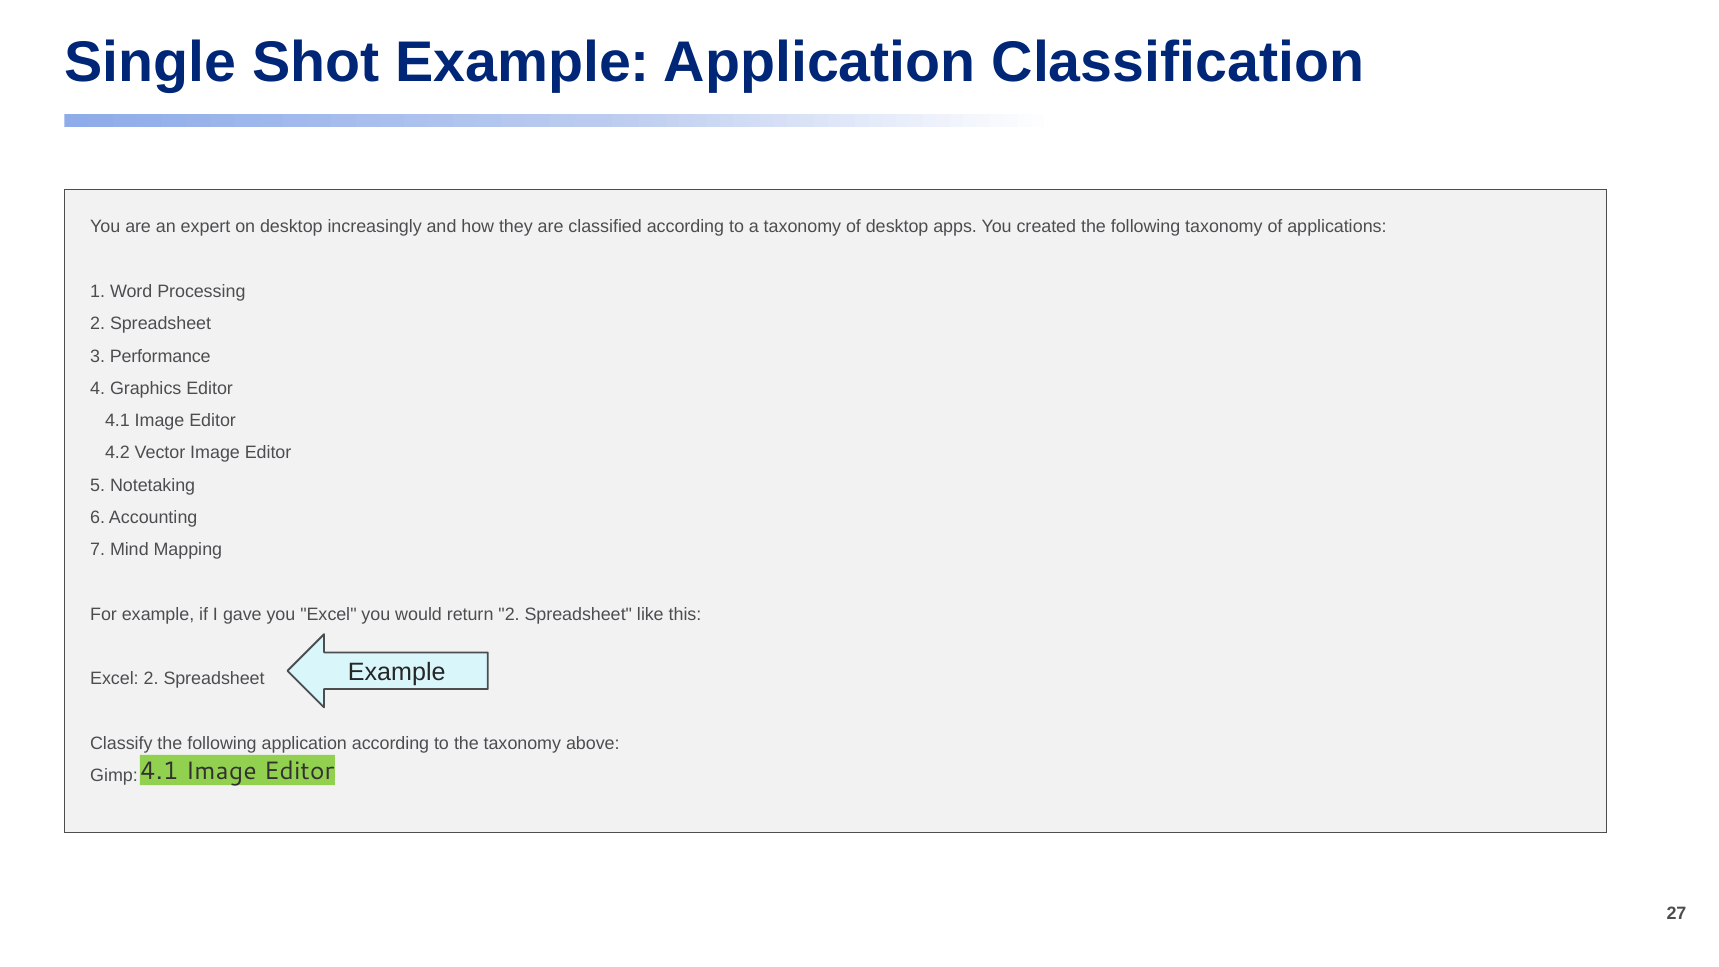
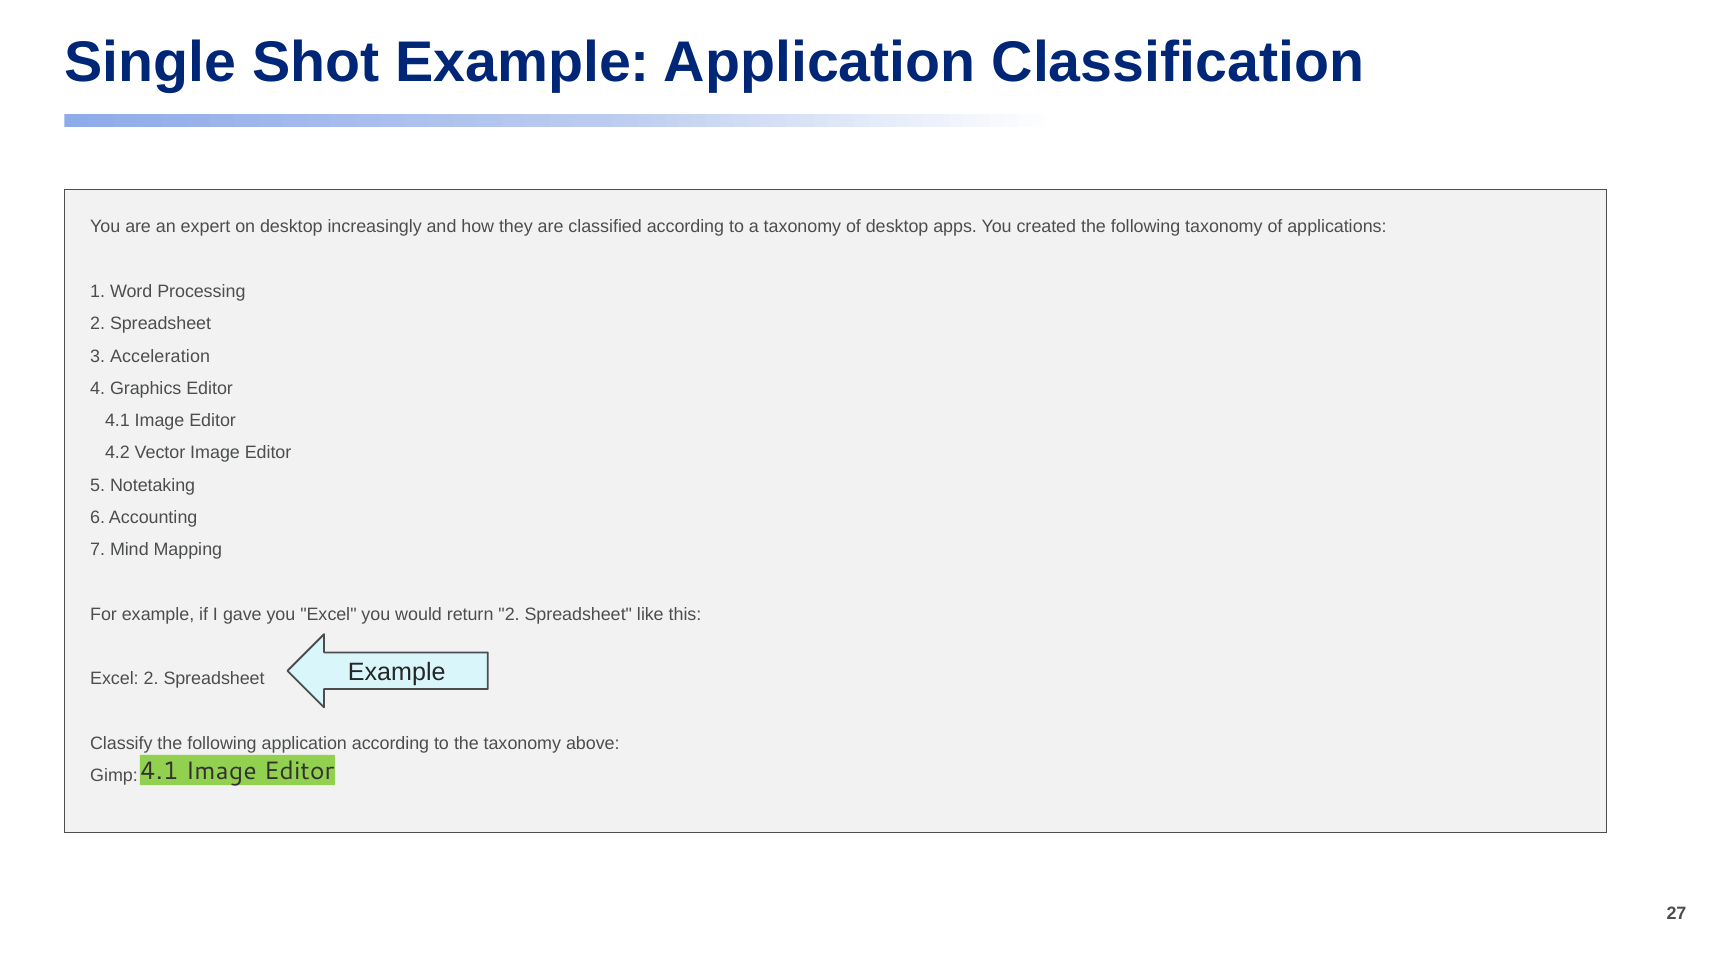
Performance: Performance -> Acceleration
